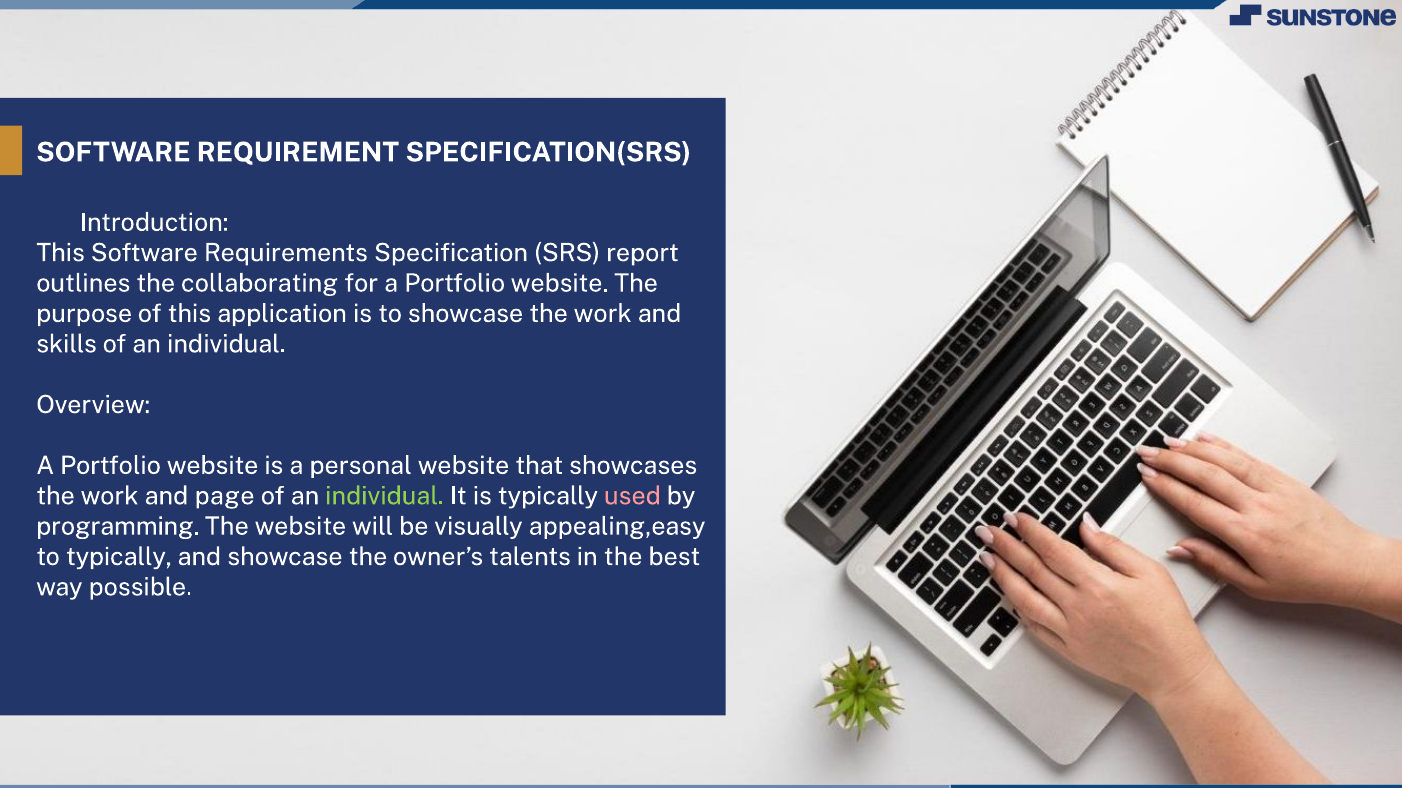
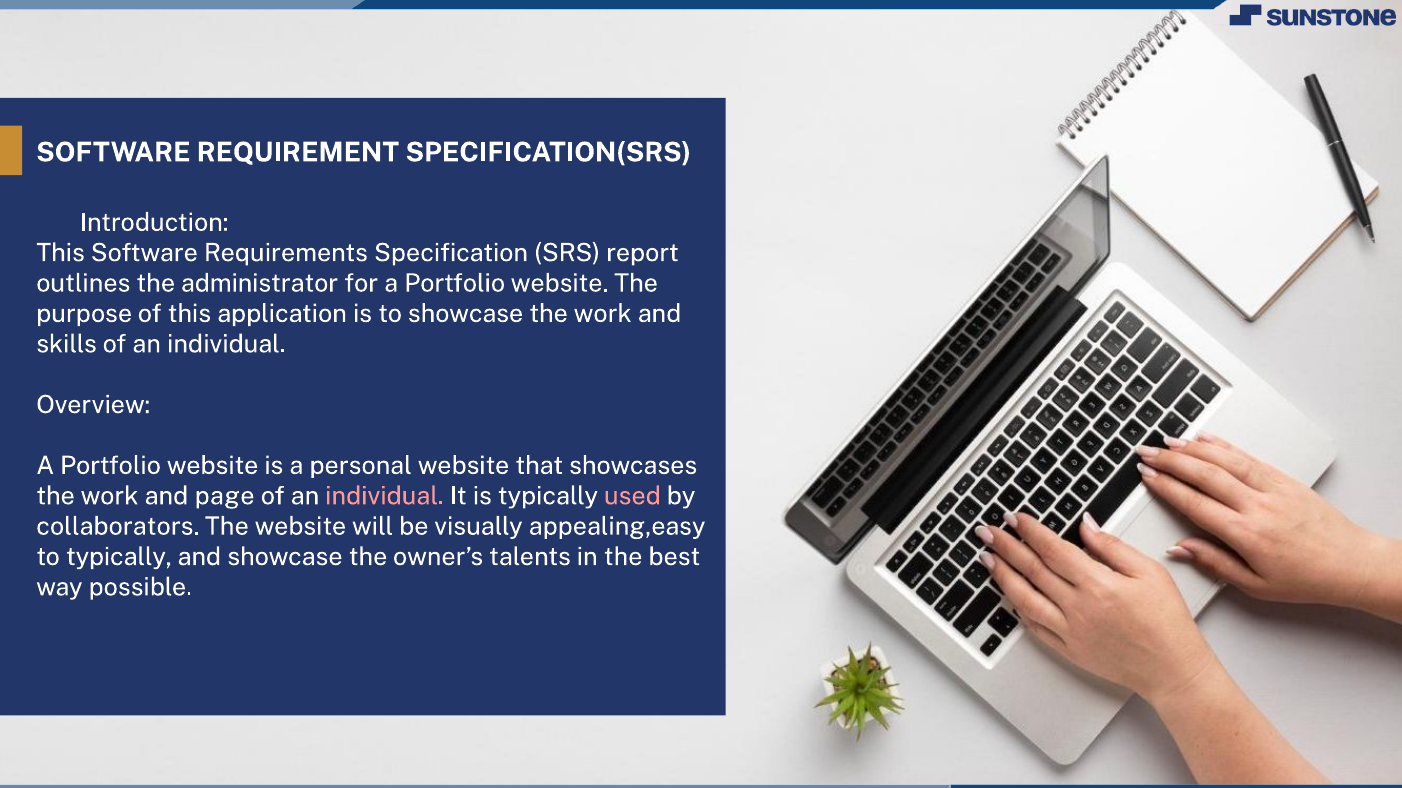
collaborating: collaborating -> administrator
individual at (385, 496) colour: light green -> pink
programming: programming -> collaborators
